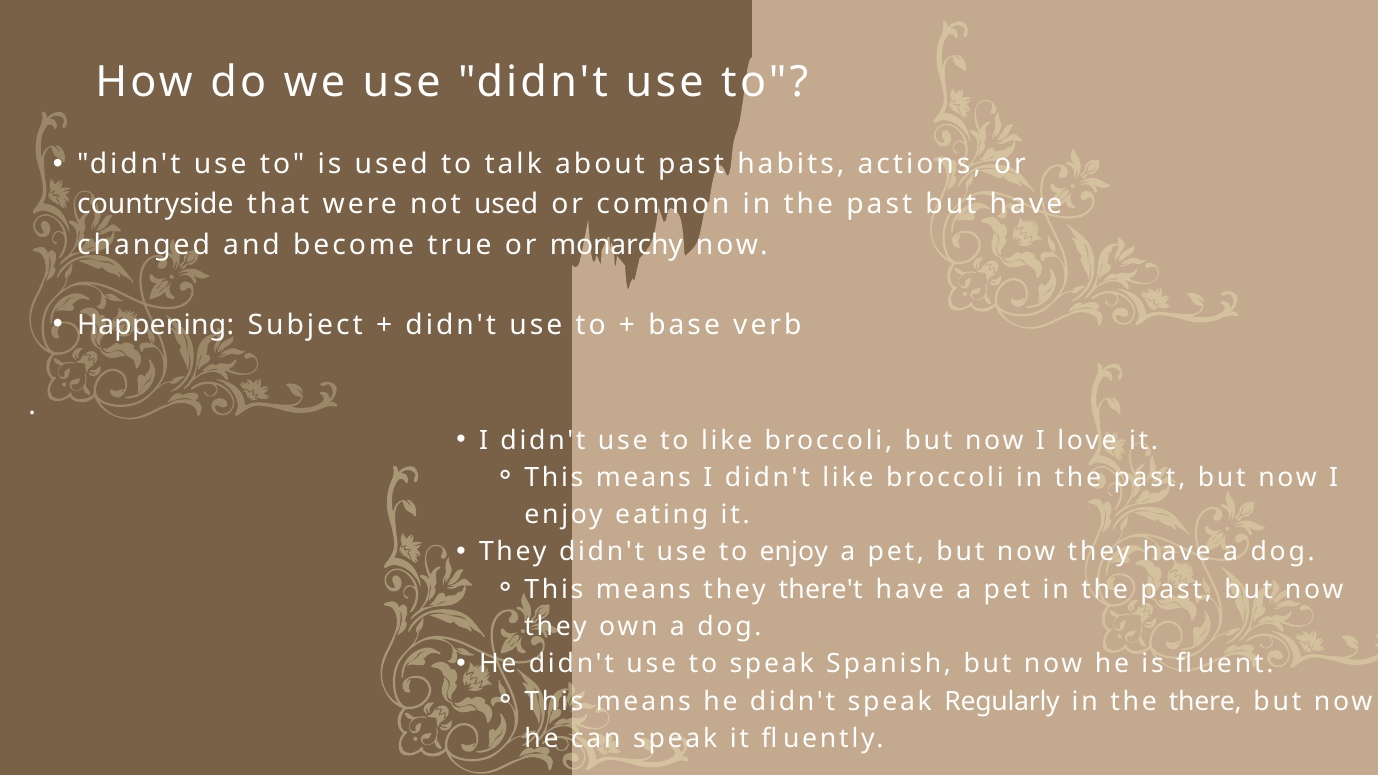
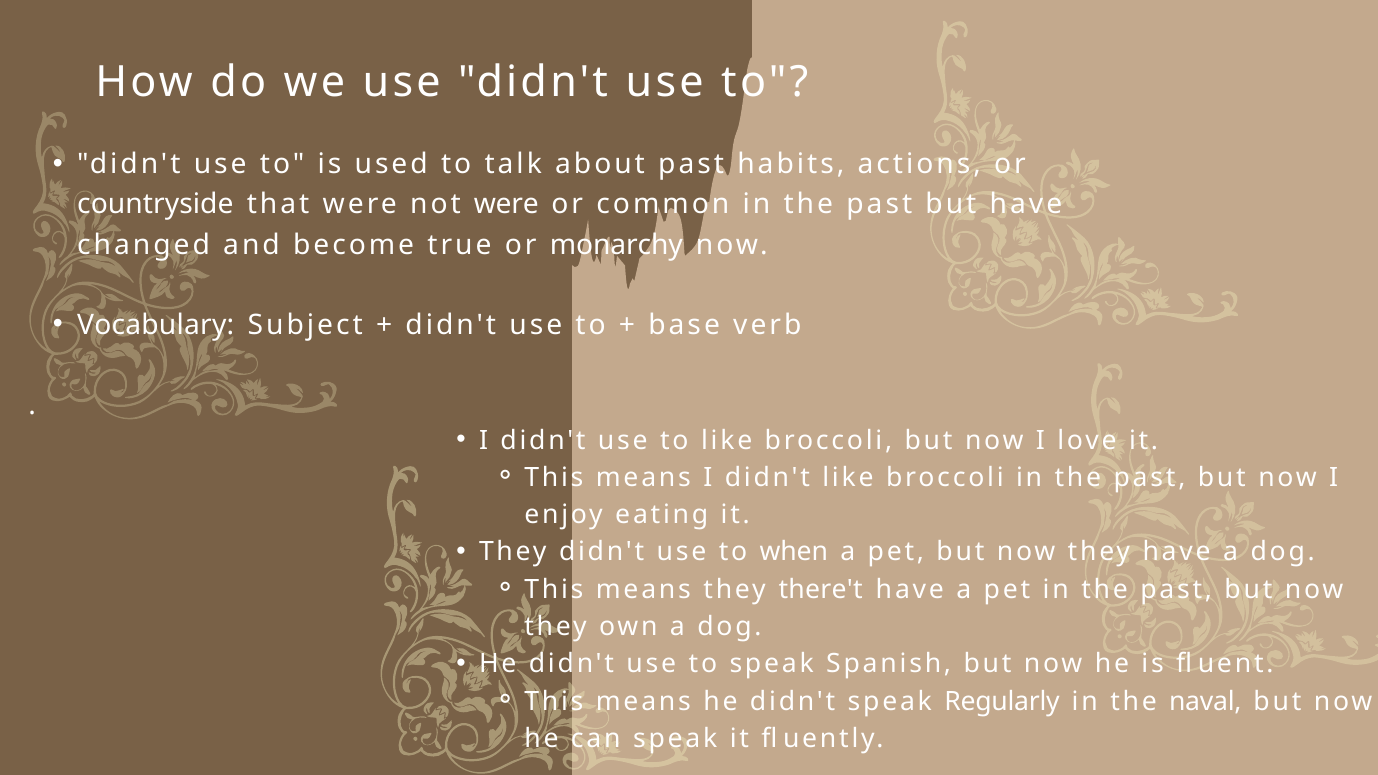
not used: used -> were
Happening: Happening -> Vocabulary
to enjoy: enjoy -> when
there: there -> naval
